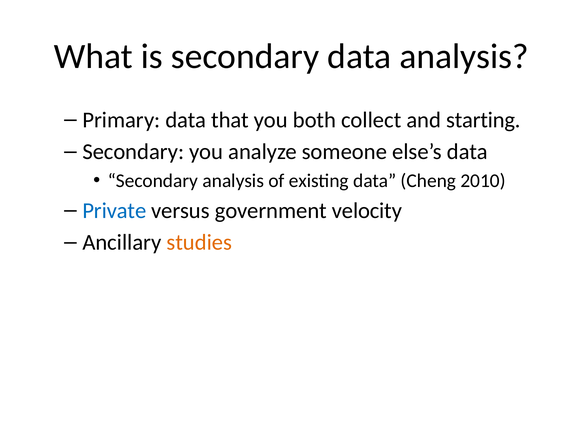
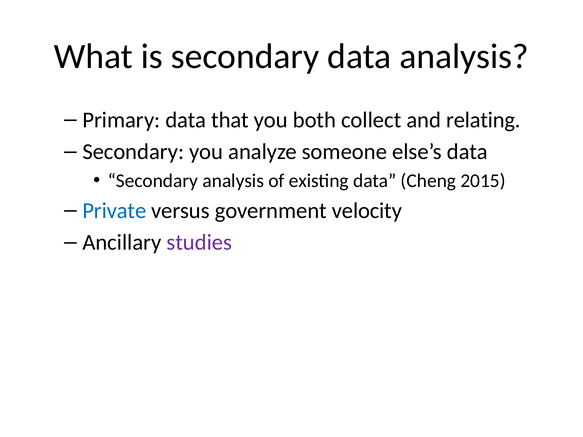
starting: starting -> relating
2010: 2010 -> 2015
studies colour: orange -> purple
